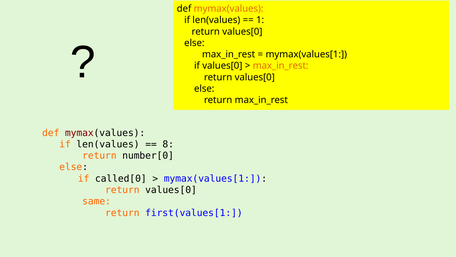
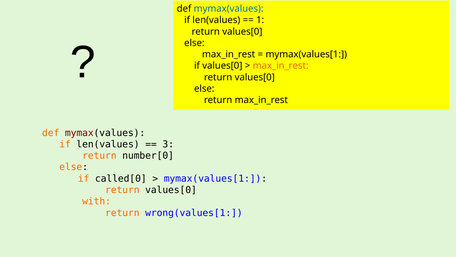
mymax(values at (229, 9) colour: orange -> blue
8: 8 -> 3
same: same -> with
first(values[1: first(values[1 -> wrong(values[1
